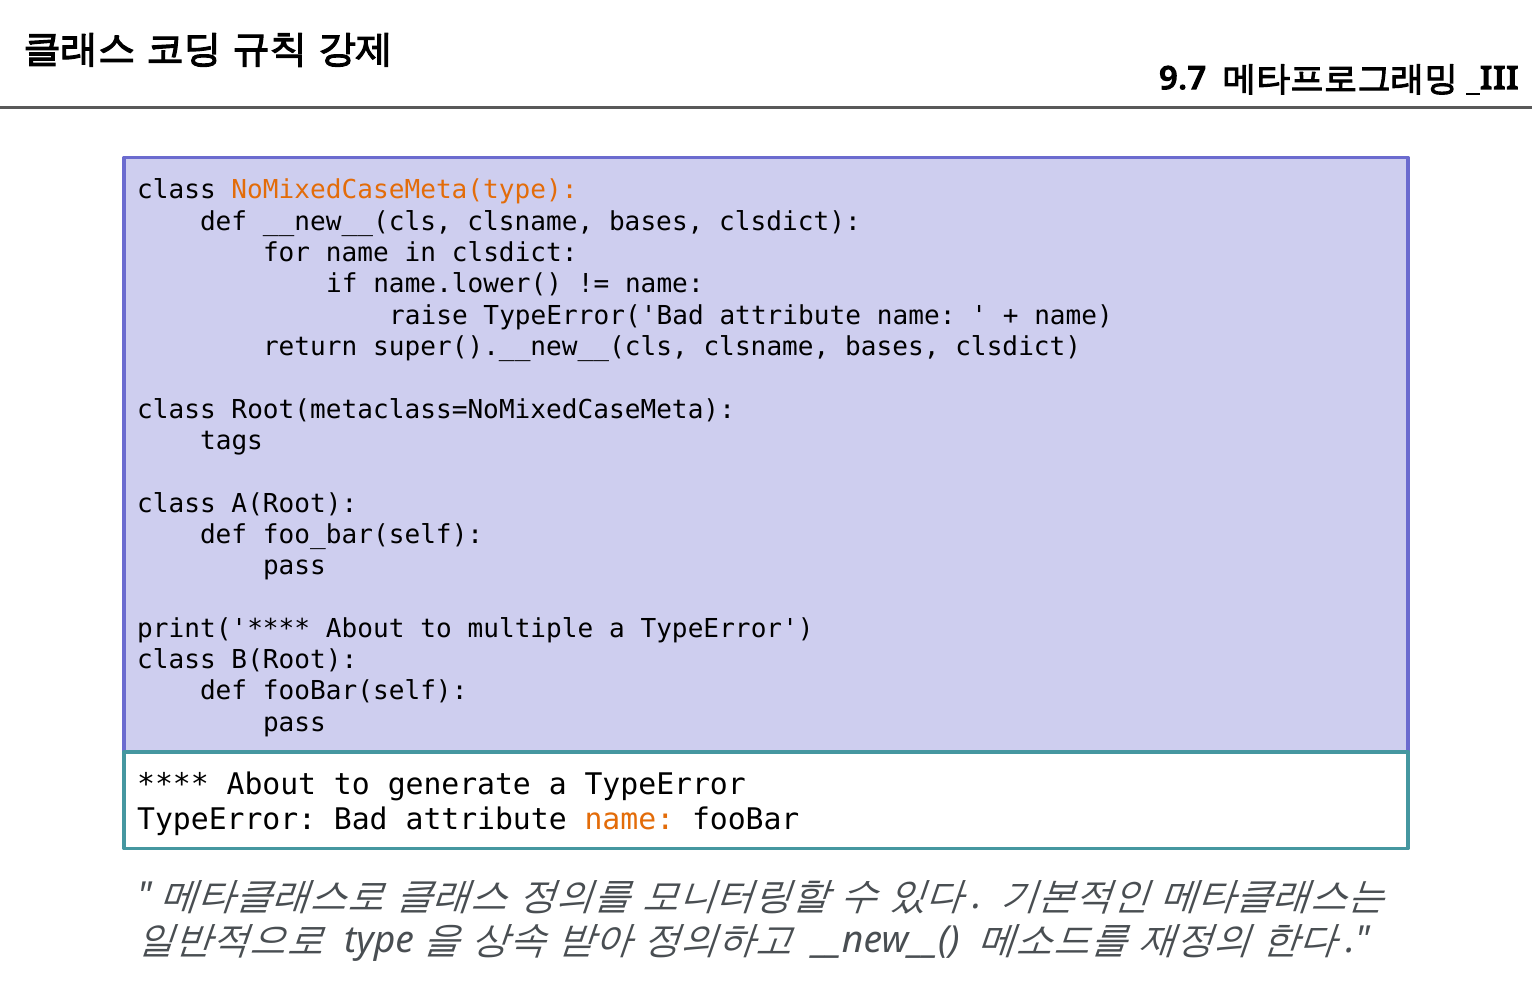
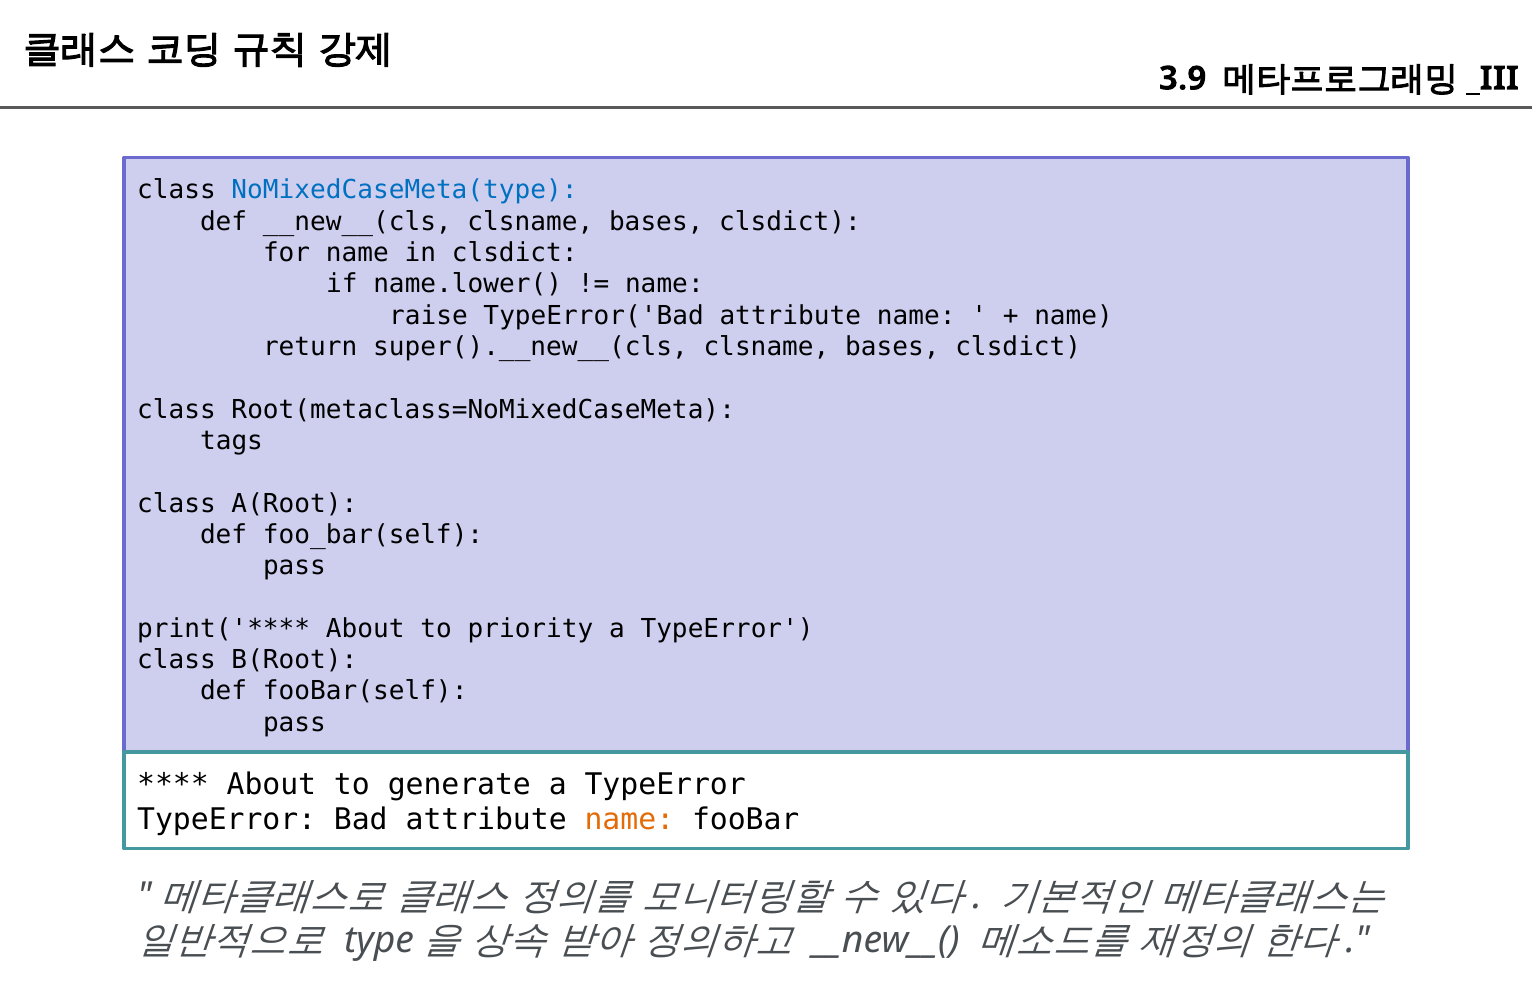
9.7: 9.7 -> 3.9
NoMixedCaseMeta(type colour: orange -> blue
multiple: multiple -> priority
